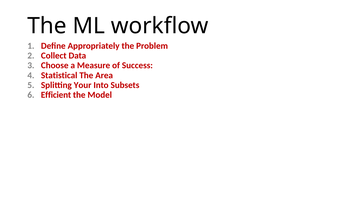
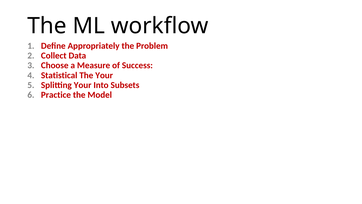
The Area: Area -> Your
Efficient: Efficient -> Practice
